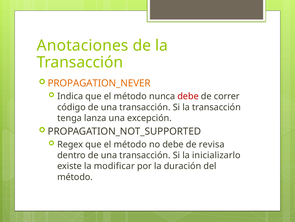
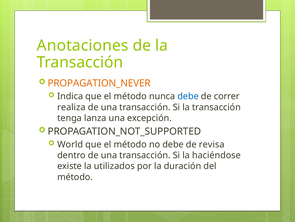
debe at (188, 96) colour: red -> blue
código: código -> realiza
Regex: Regex -> World
inicializarlo: inicializarlo -> haciéndose
modificar: modificar -> utilizados
